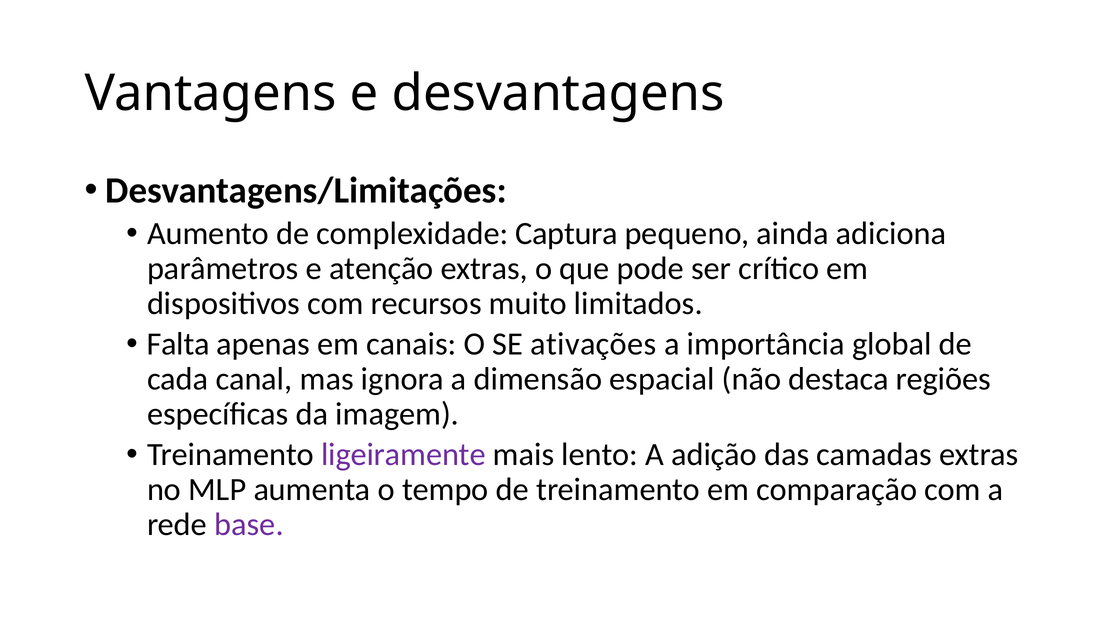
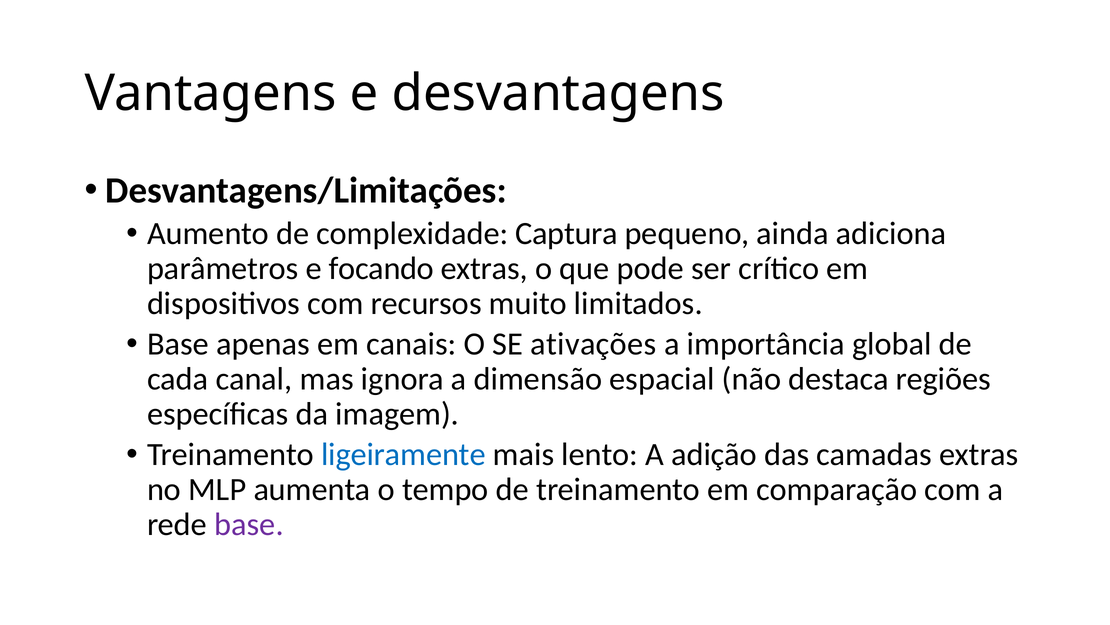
atenção: atenção -> focando
Falta at (178, 344): Falta -> Base
ligeiramente colour: purple -> blue
